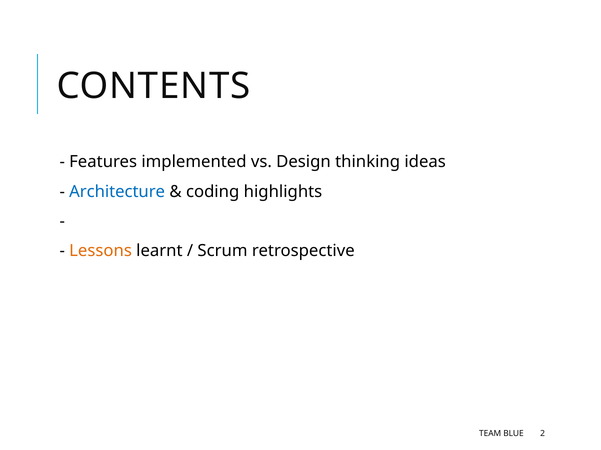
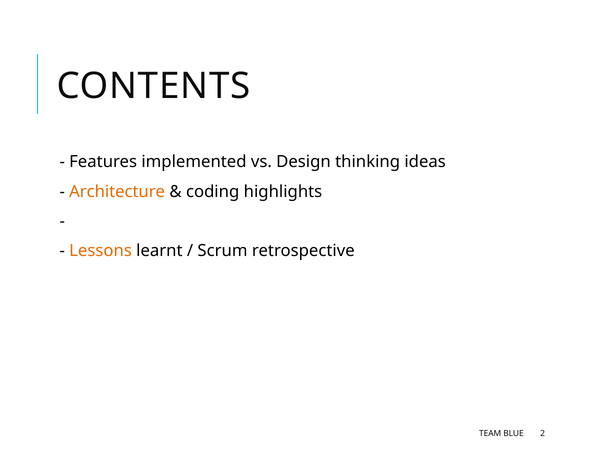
Architecture colour: blue -> orange
